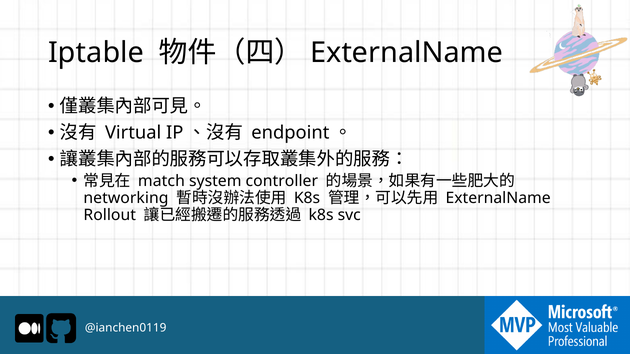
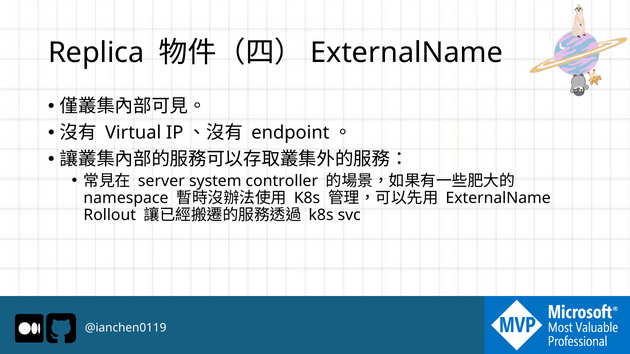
Iptable: Iptable -> Replica
match: match -> server
networking: networking -> namespace
